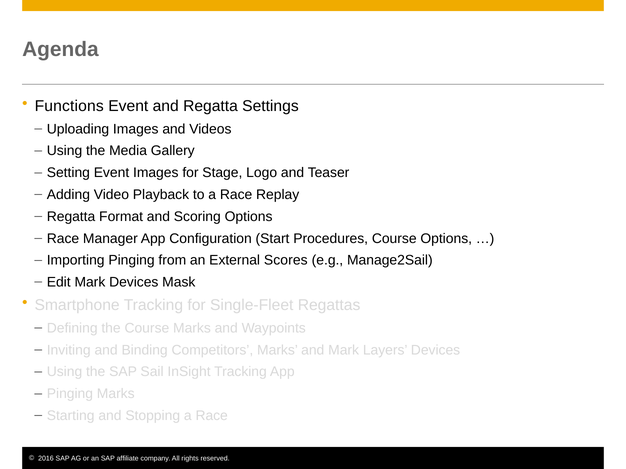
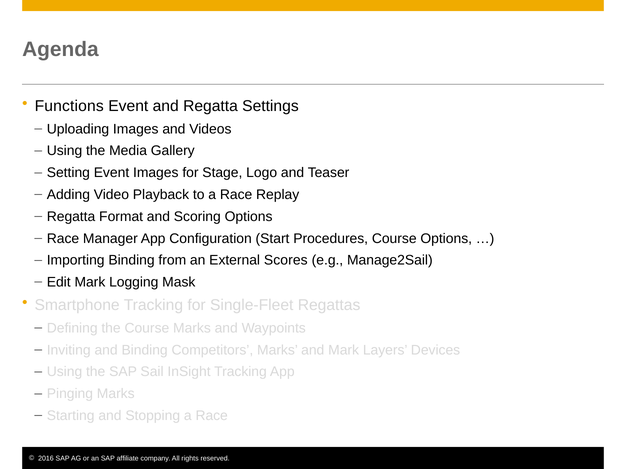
Importing Pinging: Pinging -> Binding
Mark Devices: Devices -> Logging
